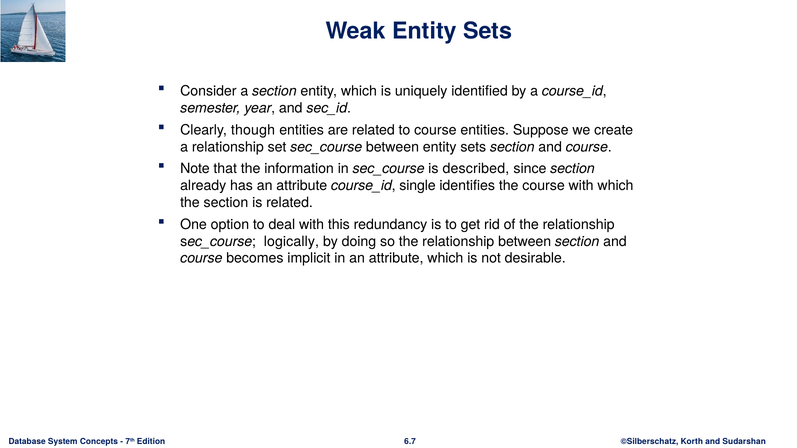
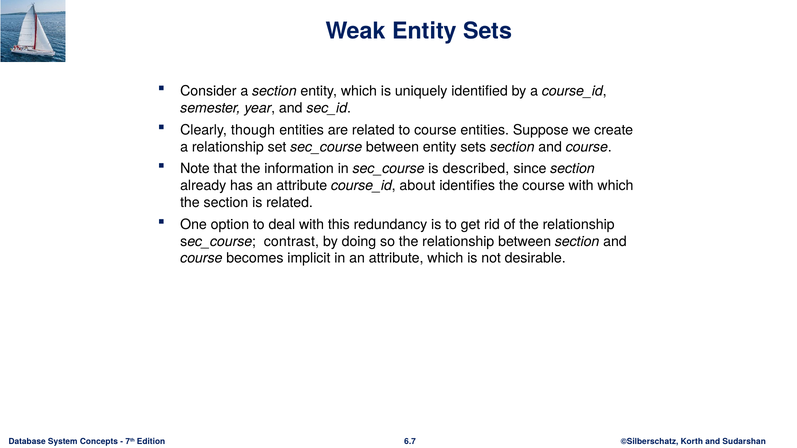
single: single -> about
logically: logically -> contrast
